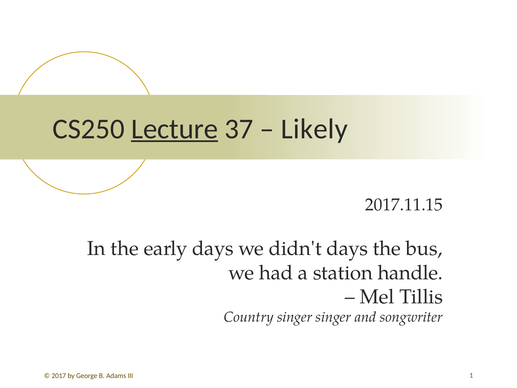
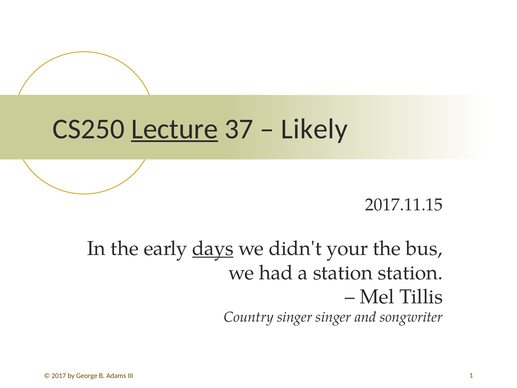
days at (213, 248) underline: none -> present
didn't days: days -> your
station handle: handle -> station
